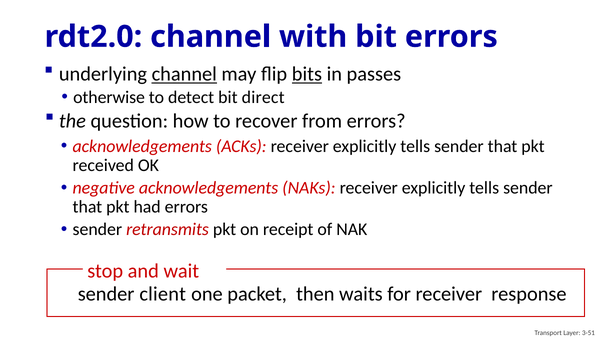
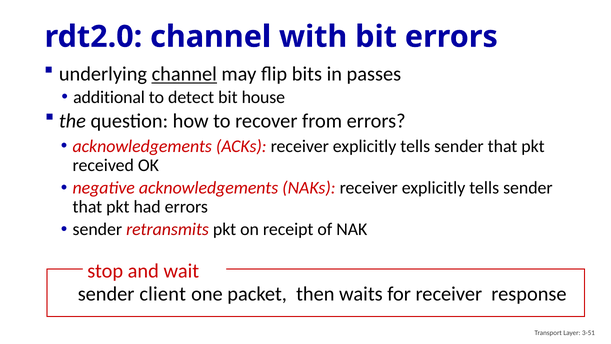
bits underline: present -> none
otherwise: otherwise -> additional
direct: direct -> house
